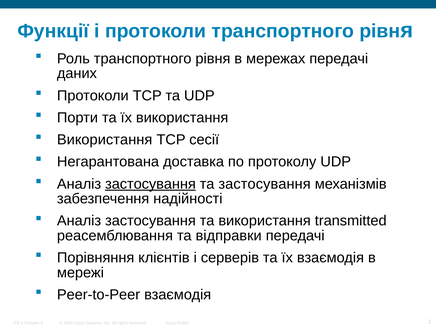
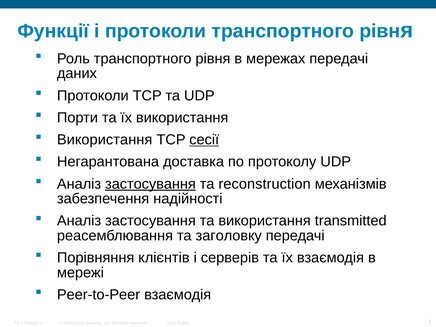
сесії underline: none -> present
та застосування: застосування -> reconstruction
відправки: відправки -> заголовку
